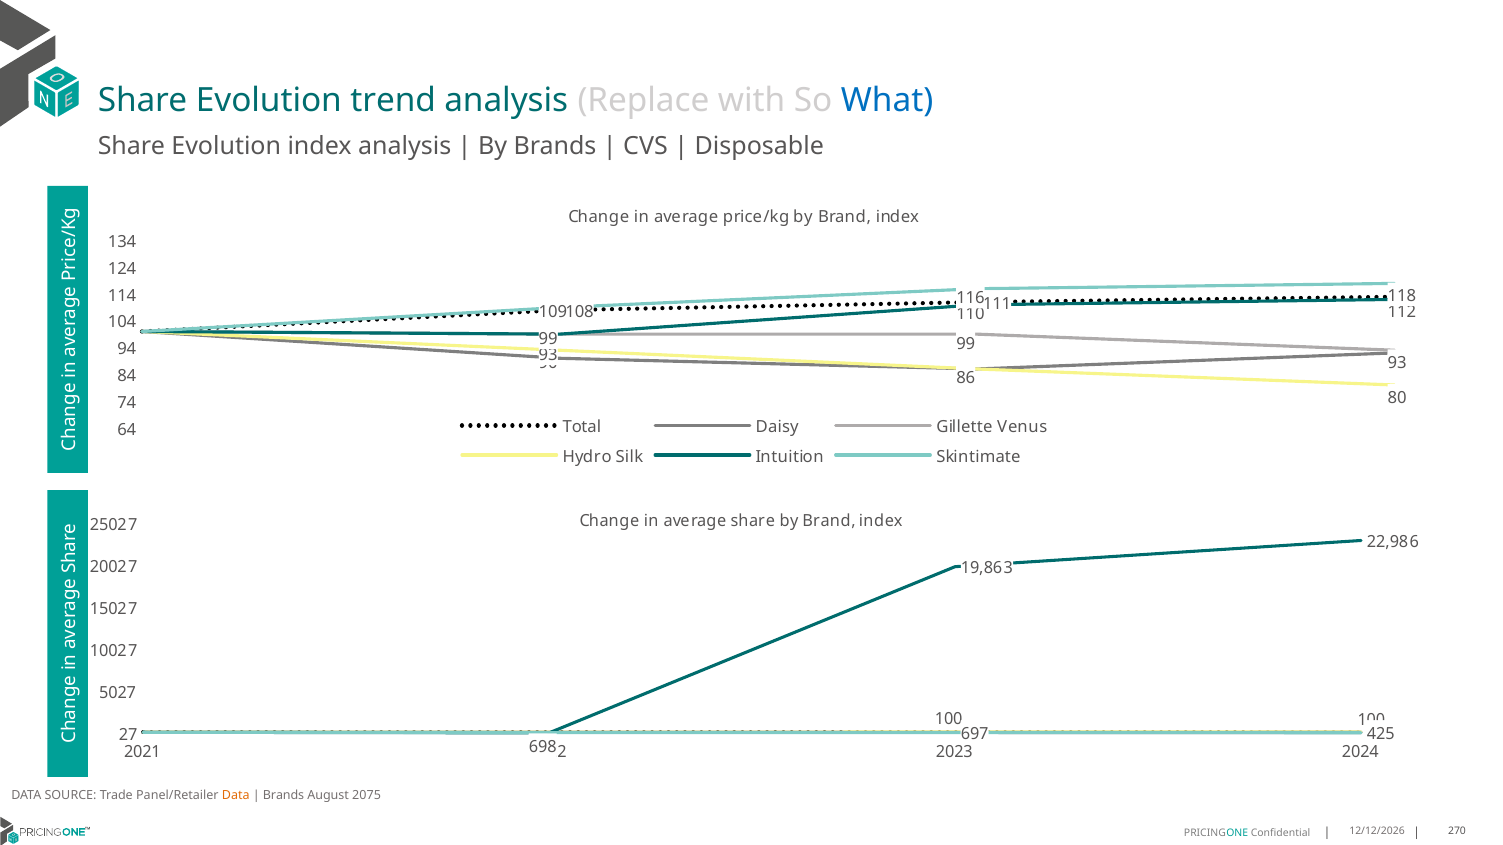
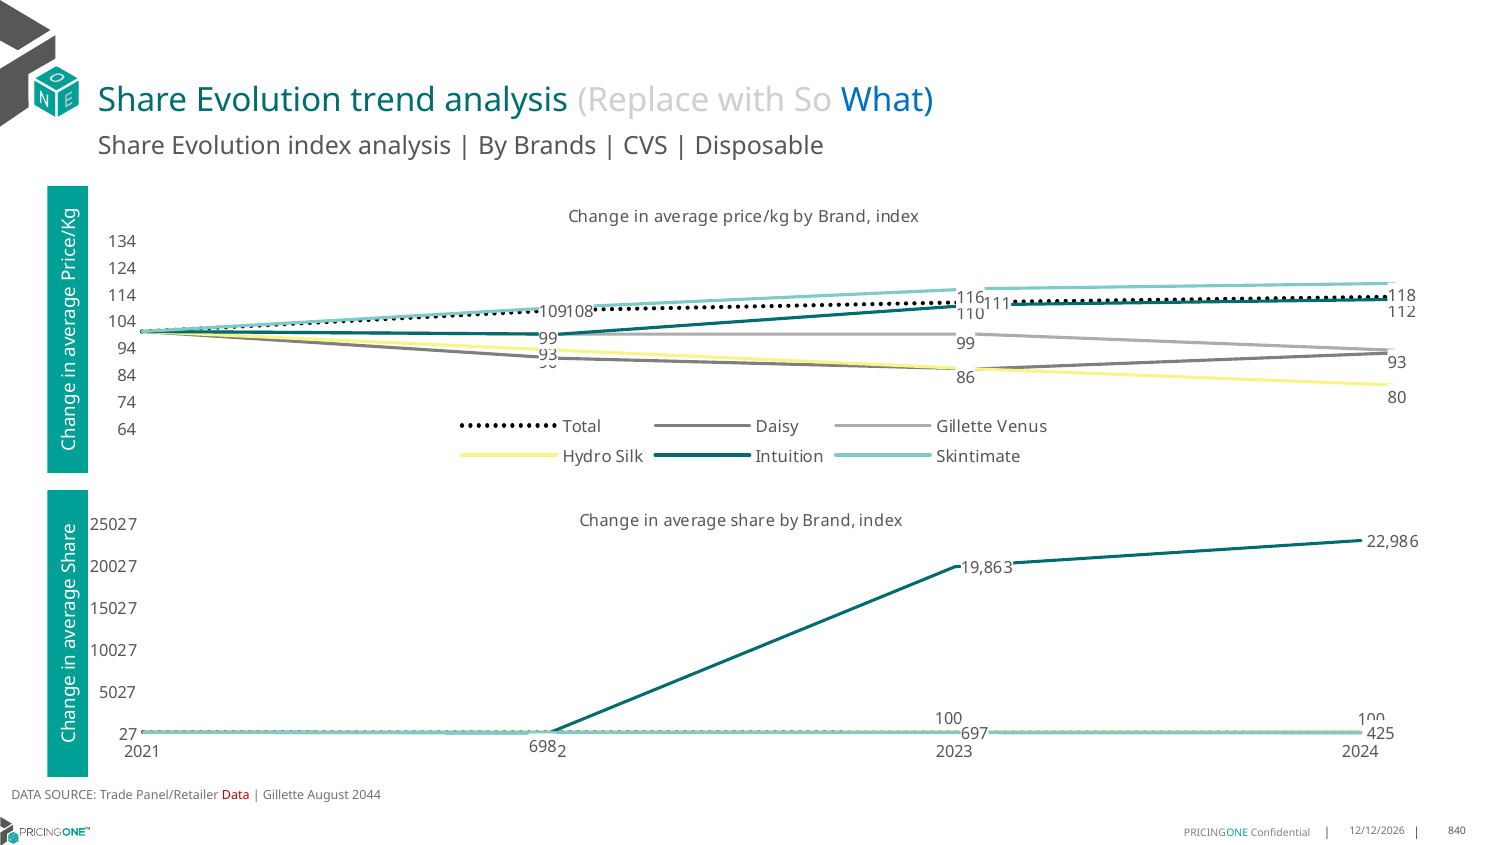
Data at (236, 796) colour: orange -> red
Brands at (284, 796): Brands -> Gillette
2075: 2075 -> 2044
270: 270 -> 840
